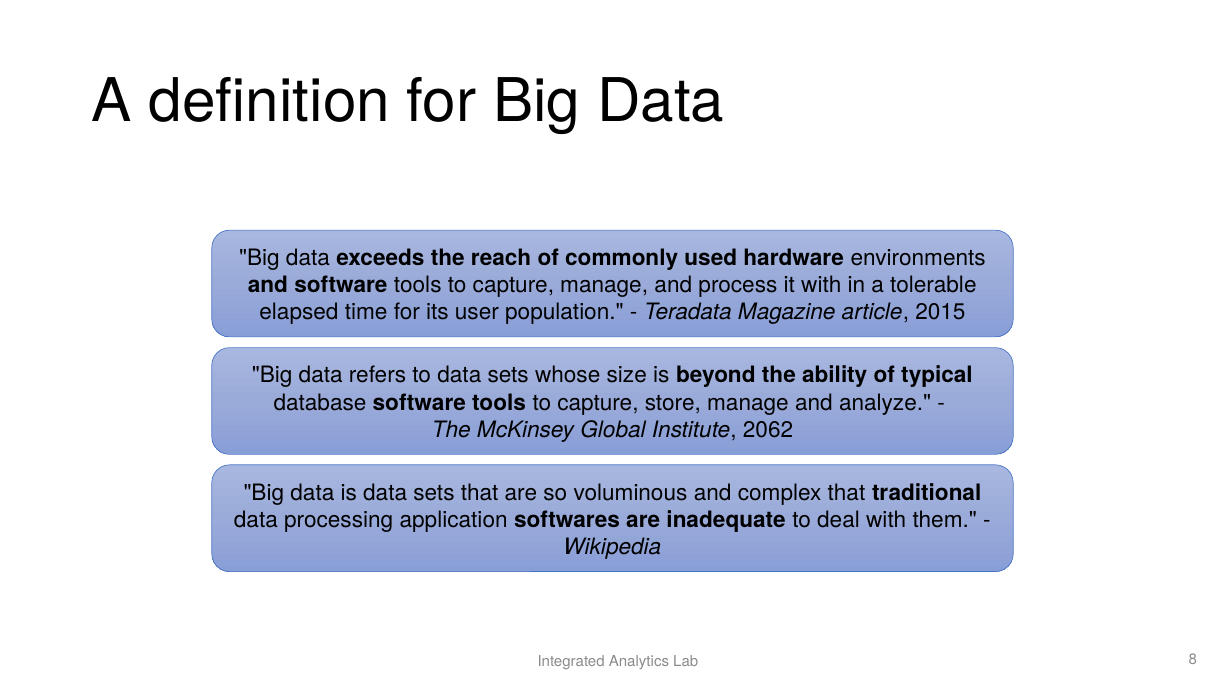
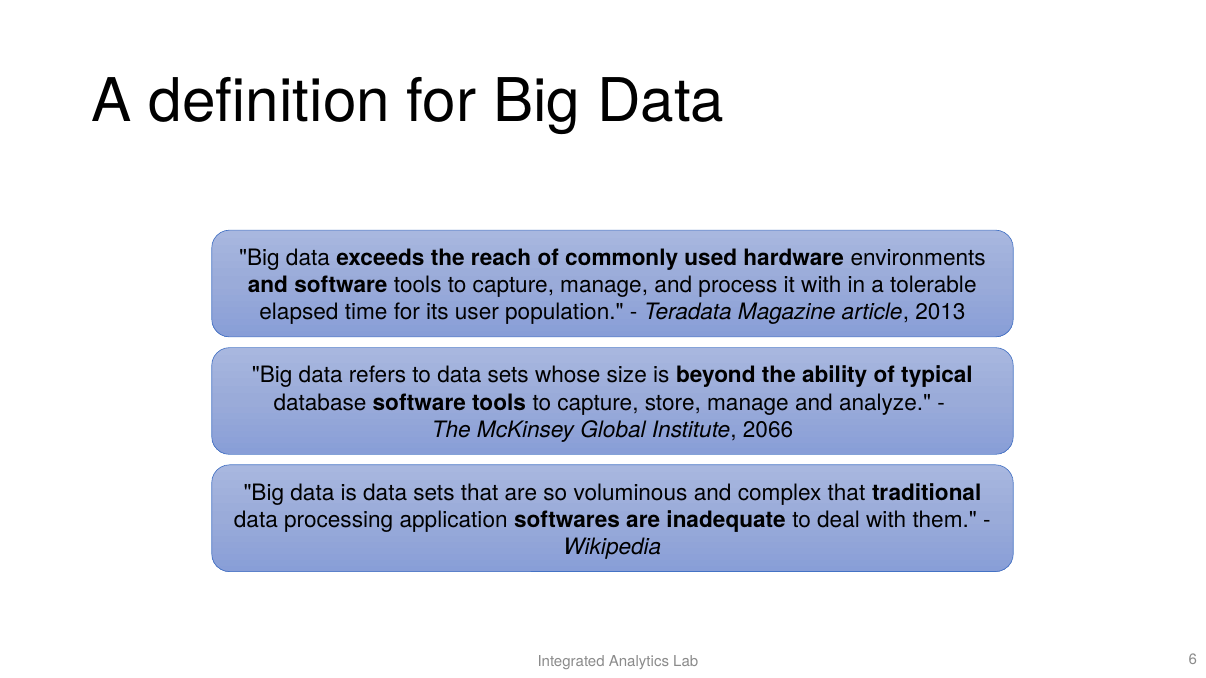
2015: 2015 -> 2013
2062: 2062 -> 2066
8: 8 -> 6
